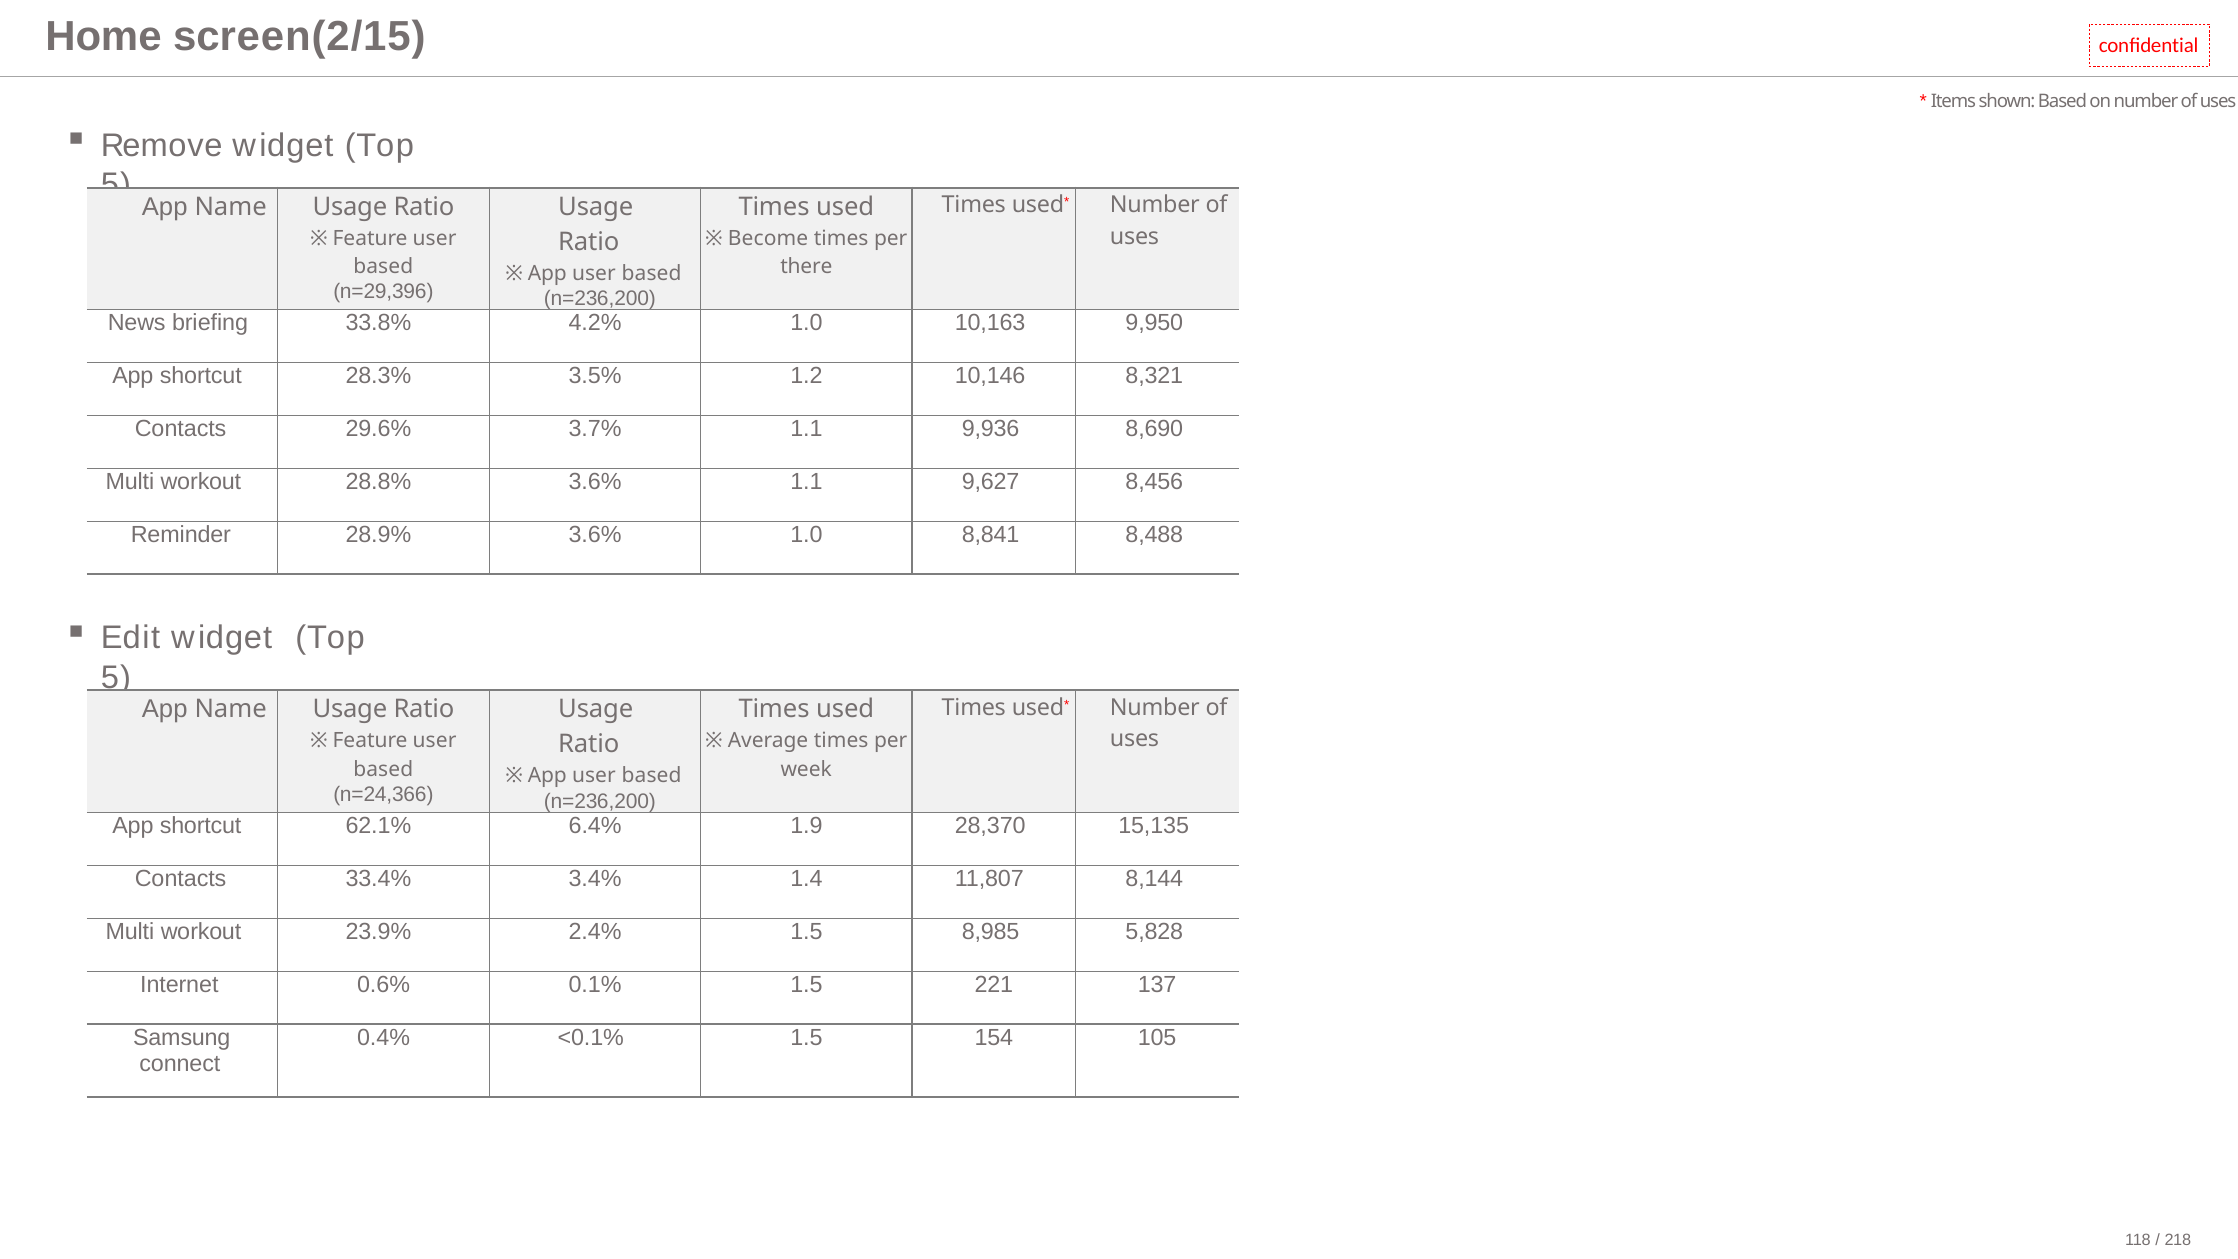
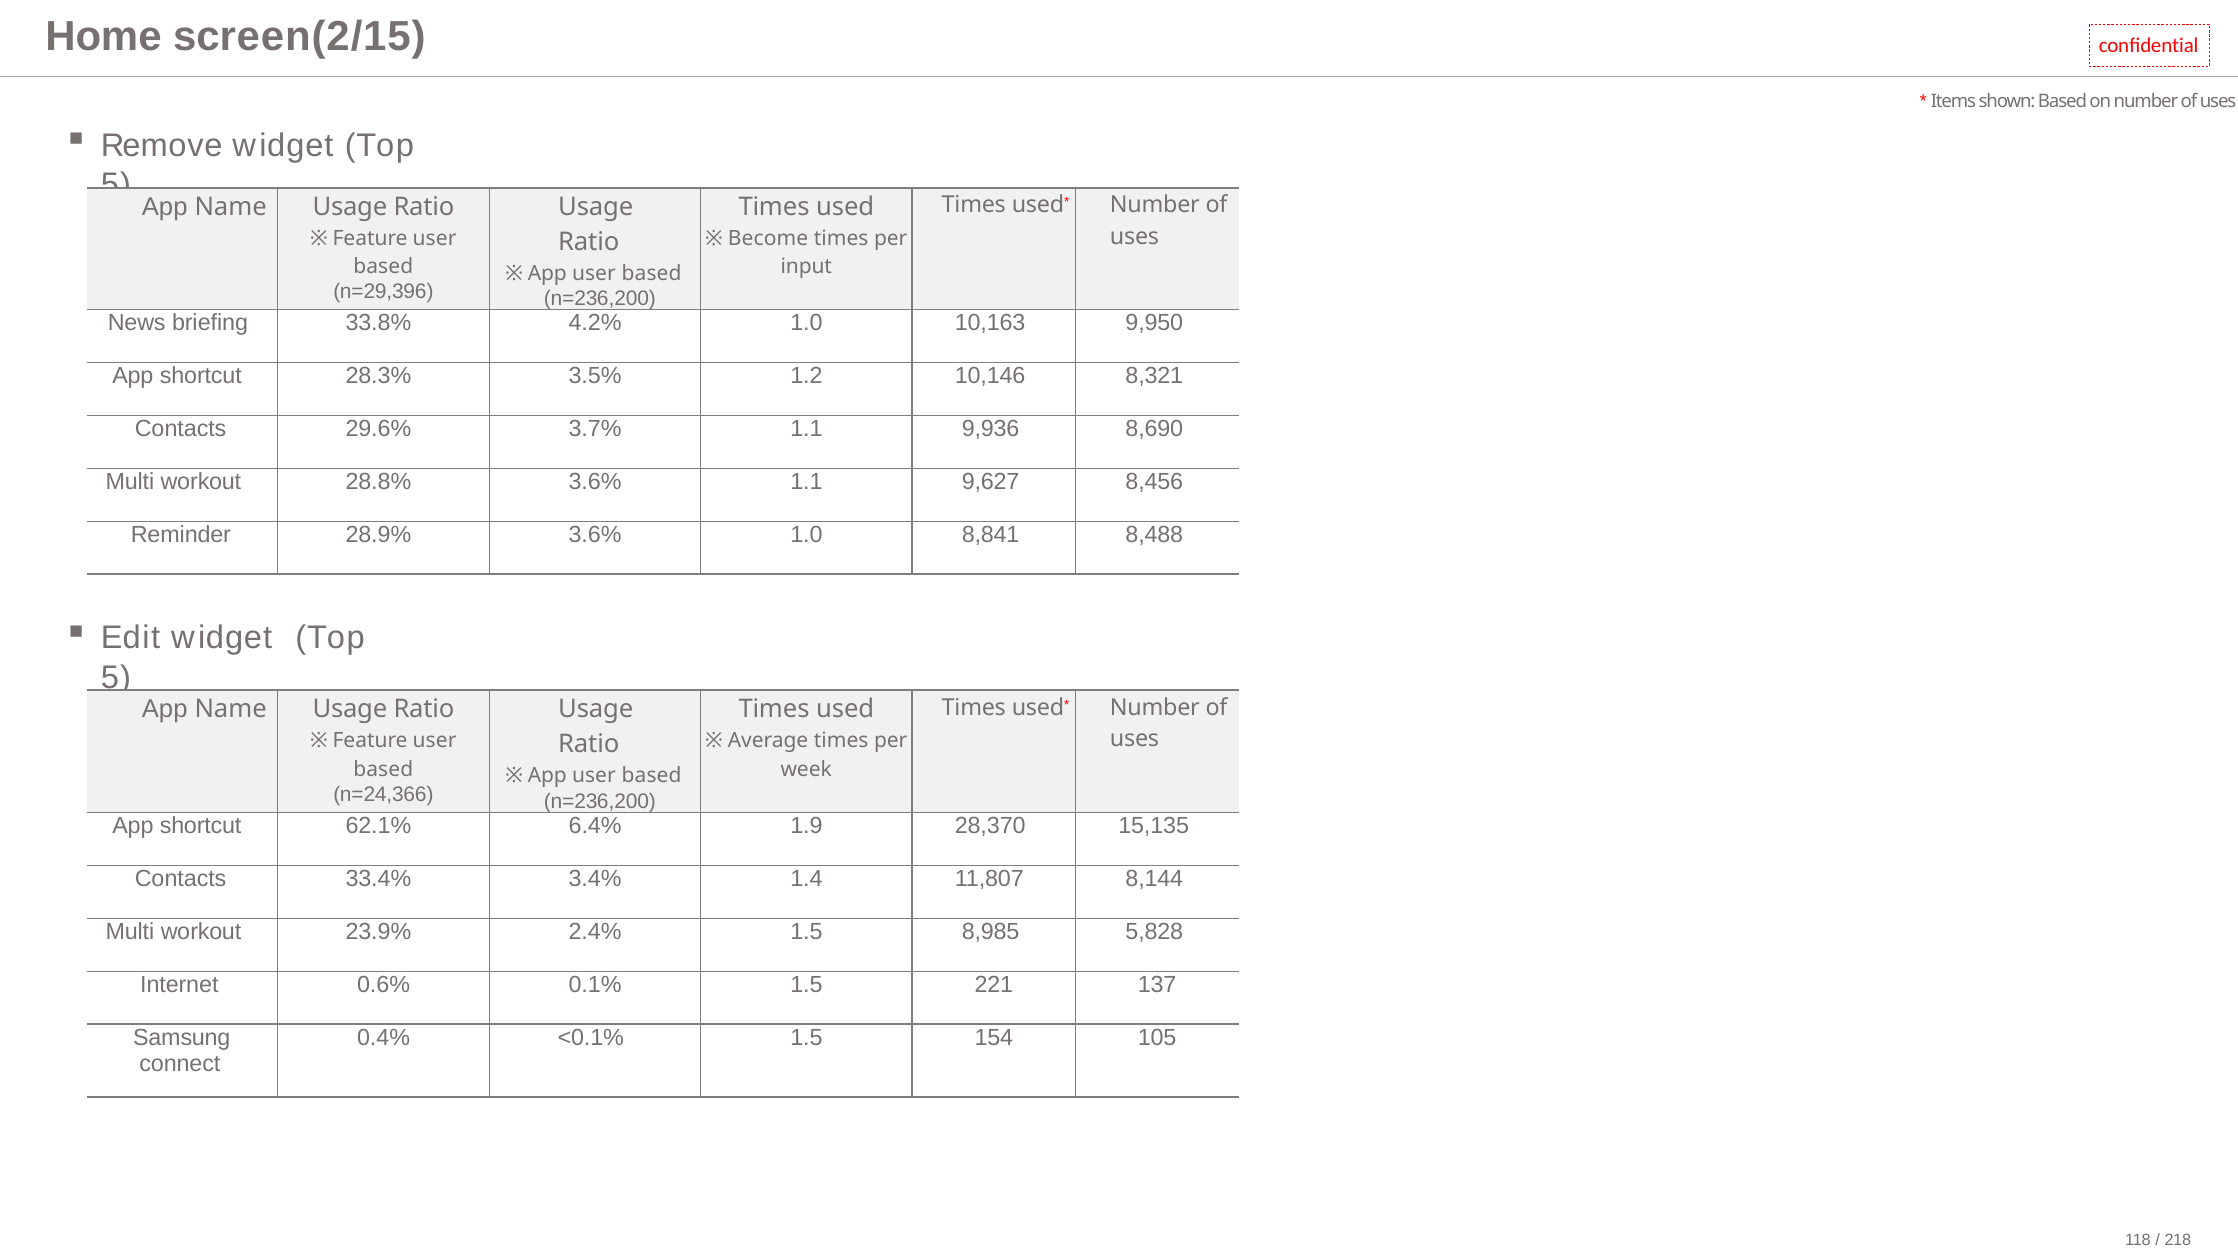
there: there -> input
